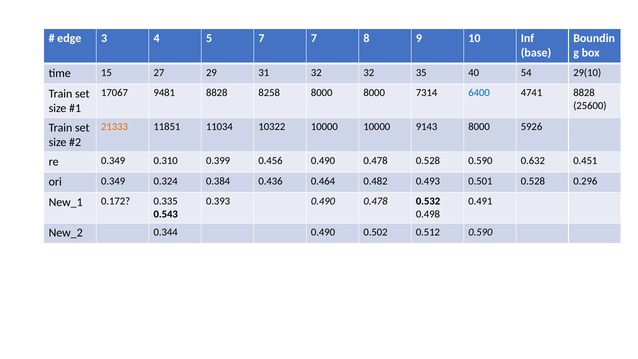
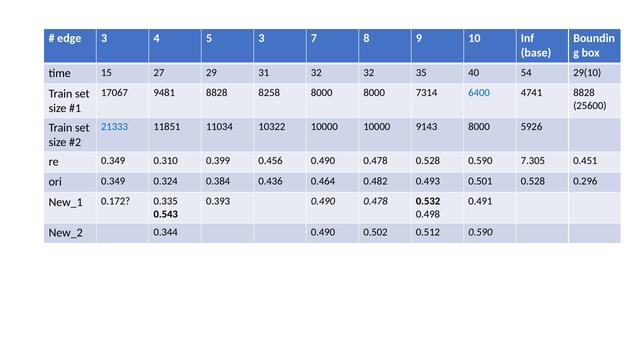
5 7: 7 -> 3
21333 colour: orange -> blue
0.632: 0.632 -> 7.305
